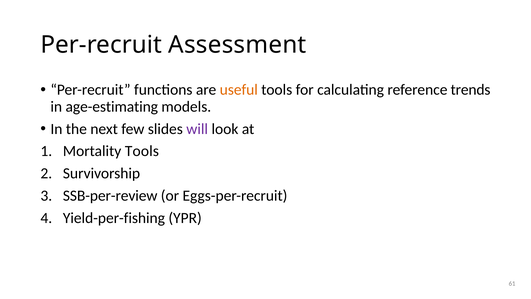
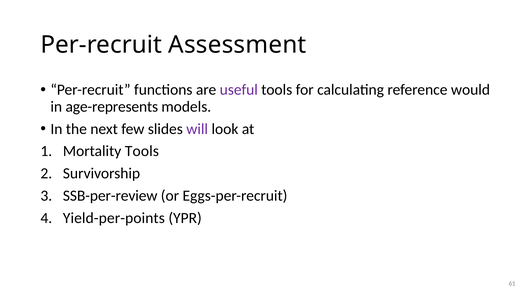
useful colour: orange -> purple
trends: trends -> would
age-estimating: age-estimating -> age-represents
Yield-per-fishing: Yield-per-fishing -> Yield-per-points
